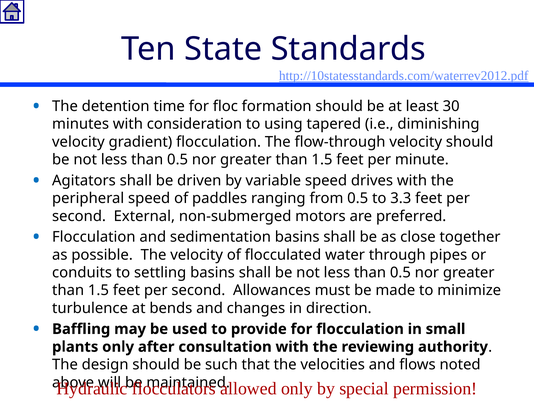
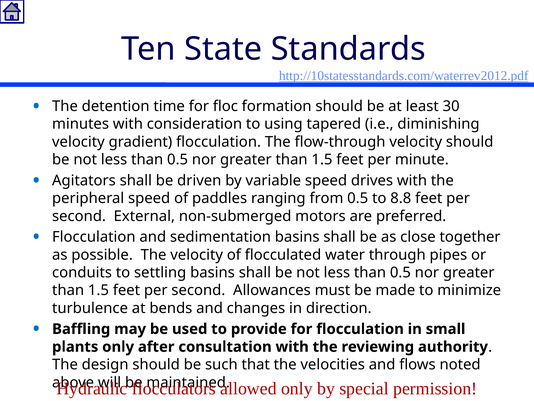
3.3: 3.3 -> 8.8
